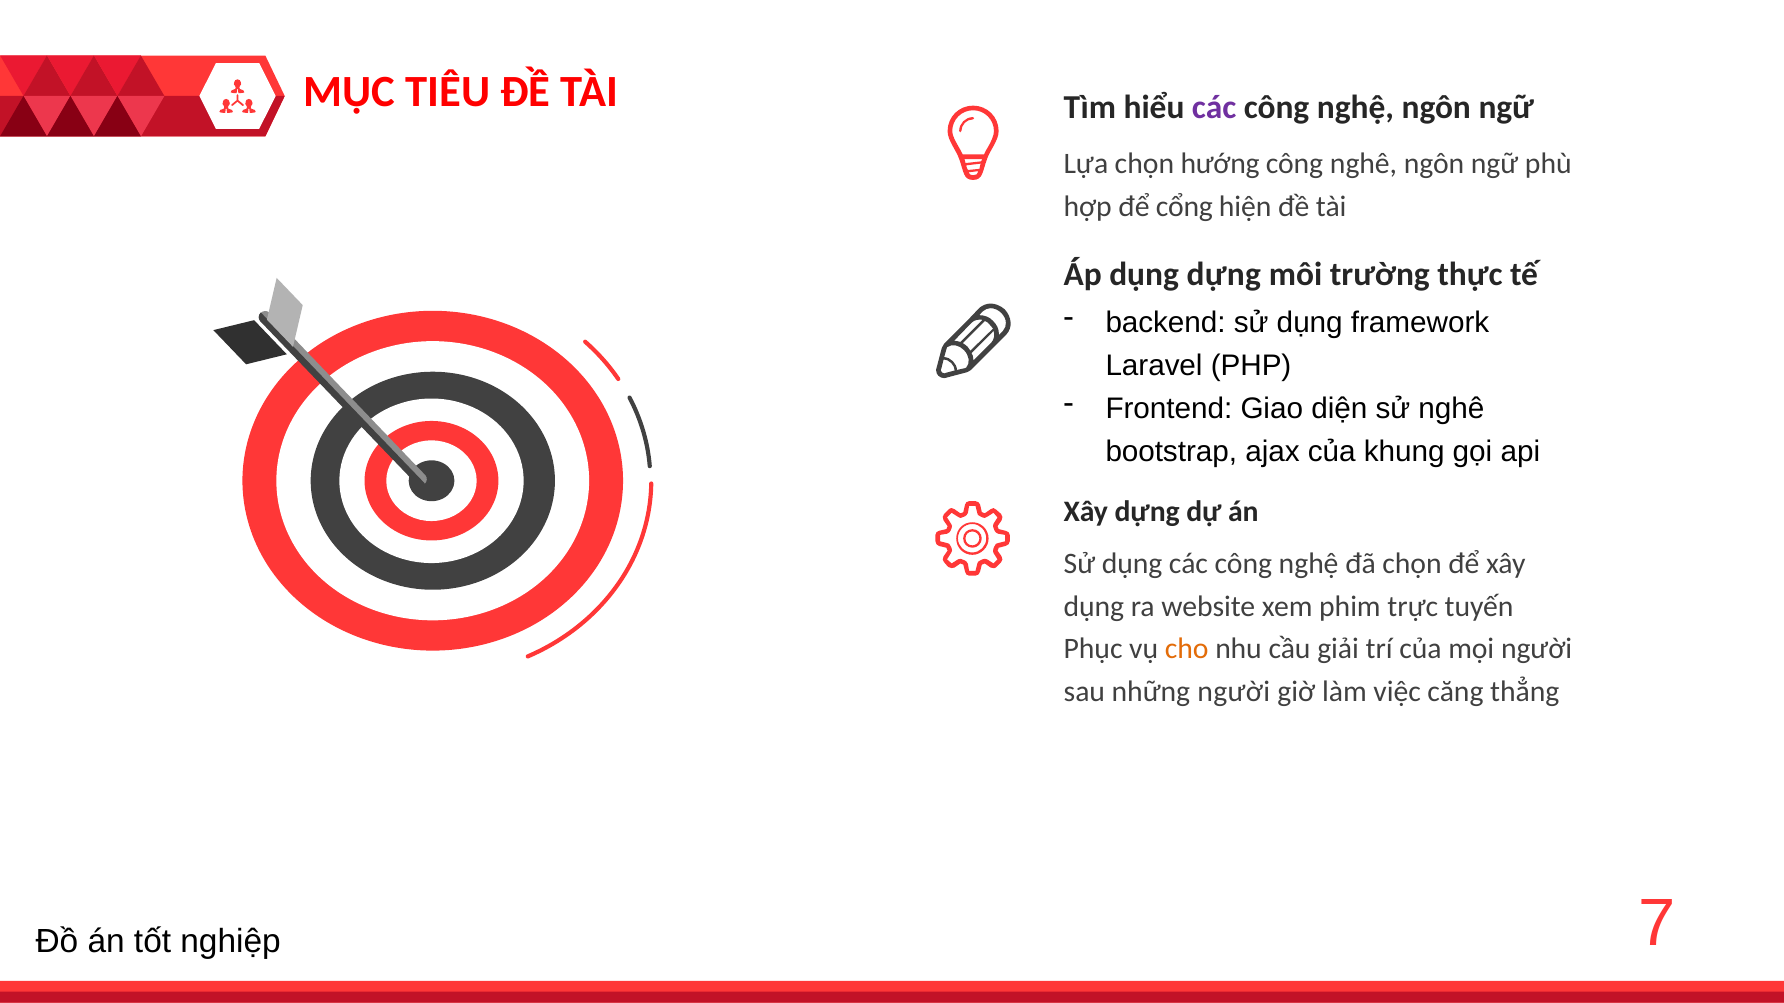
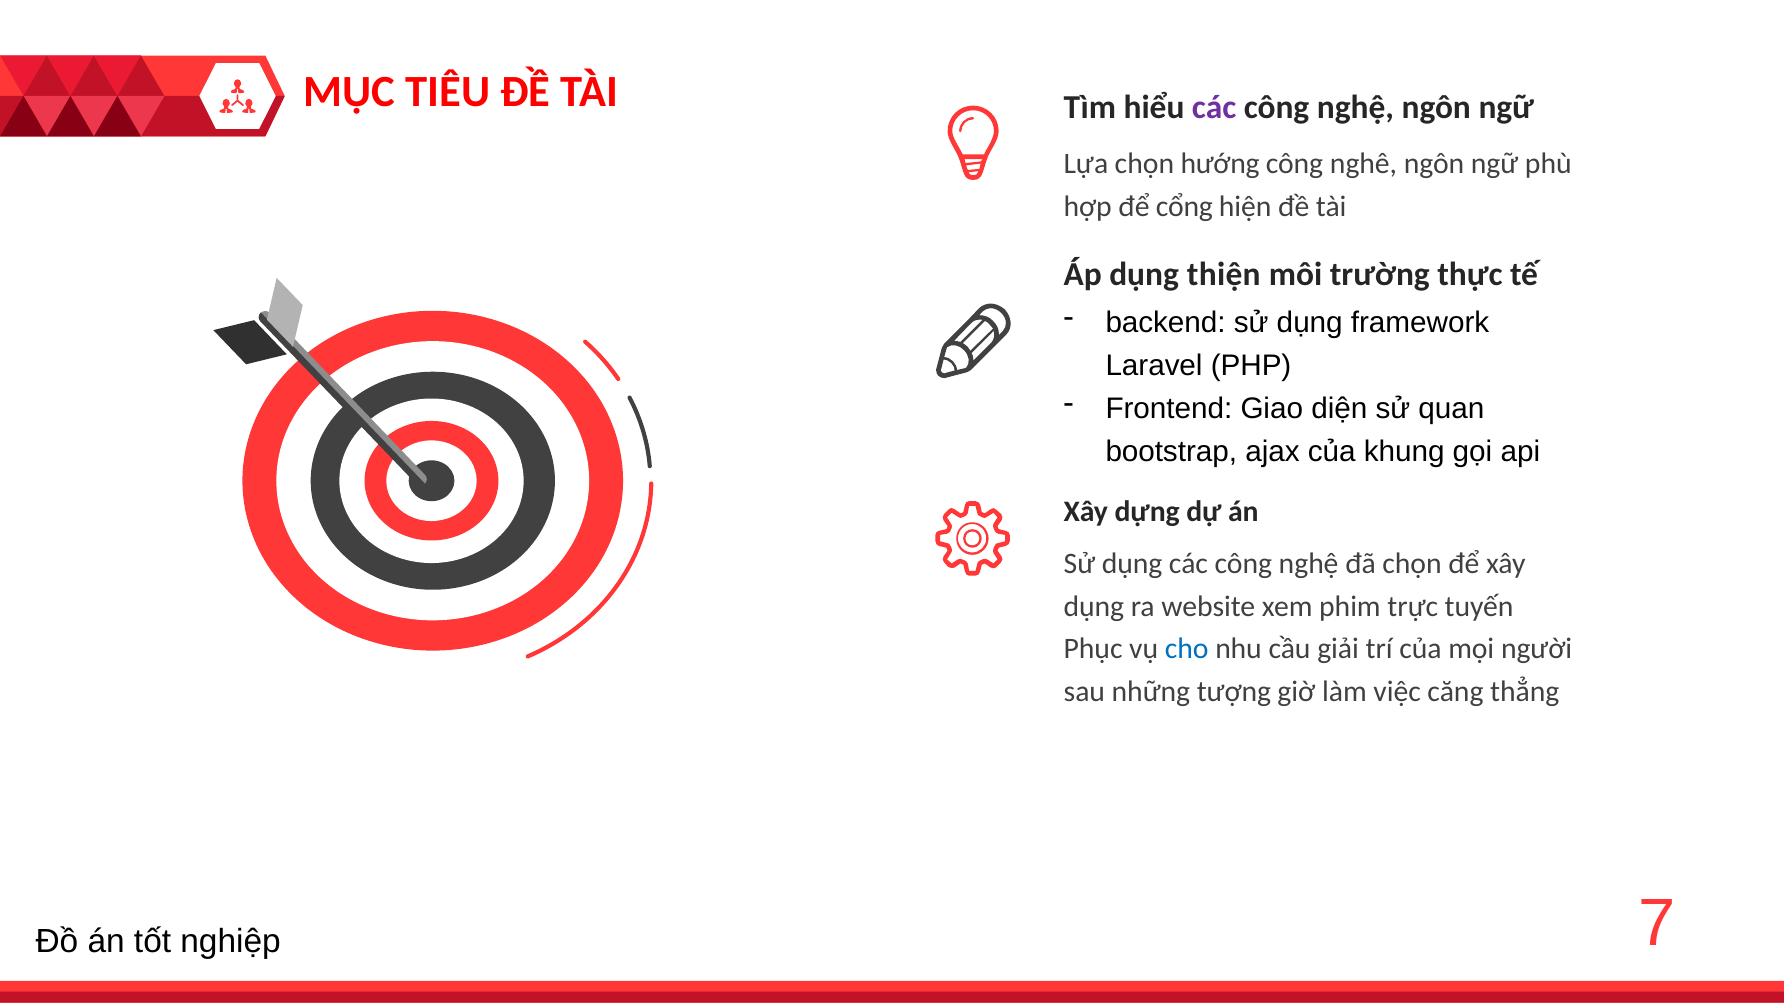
dụng dựng: dựng -> thiện
sử nghê: nghê -> quan
cho colour: orange -> blue
những người: người -> tượng
